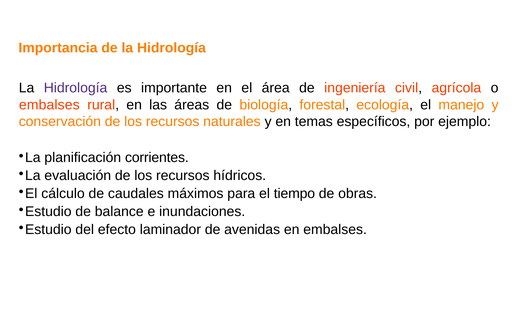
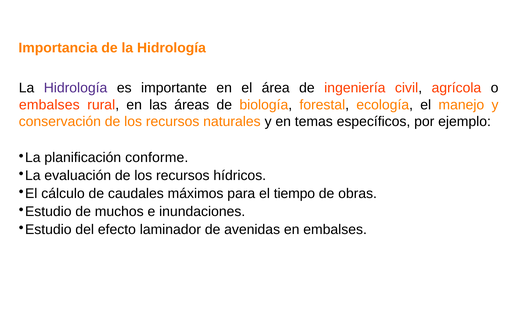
corrientes: corrientes -> conforme
balance: balance -> muchos
